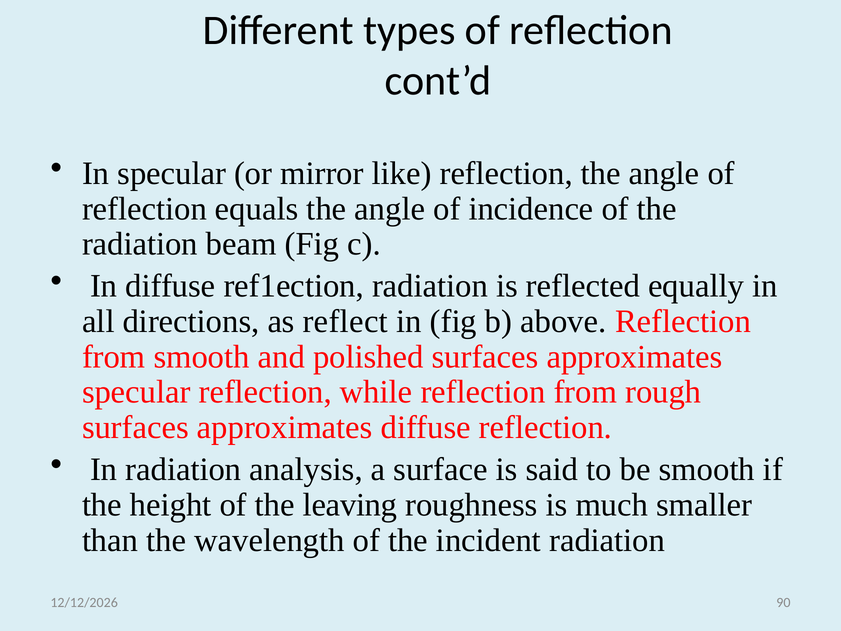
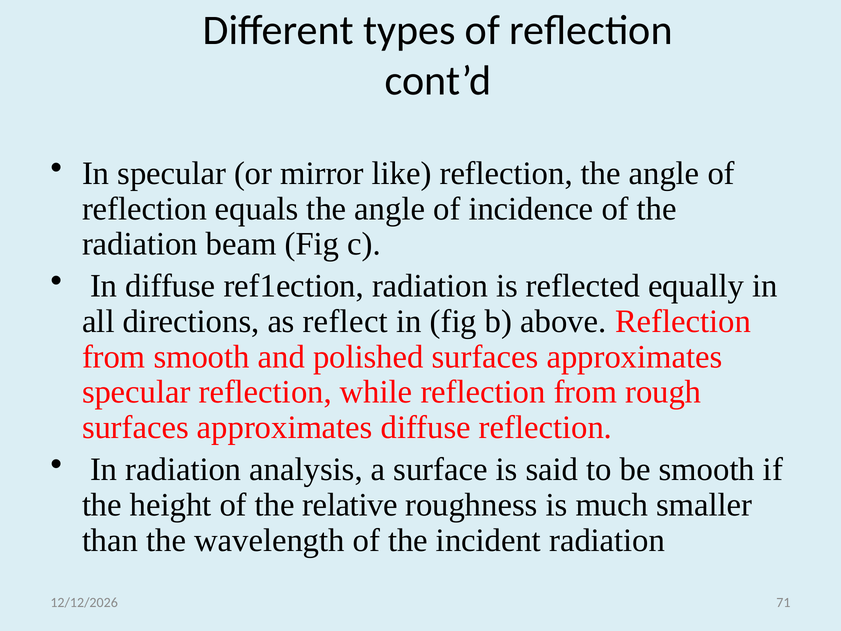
leaving: leaving -> relative
90: 90 -> 71
